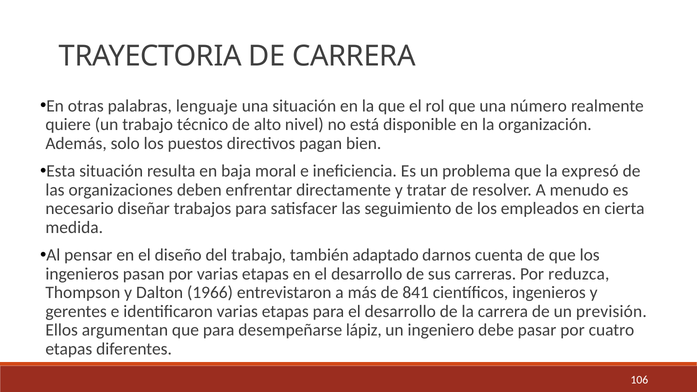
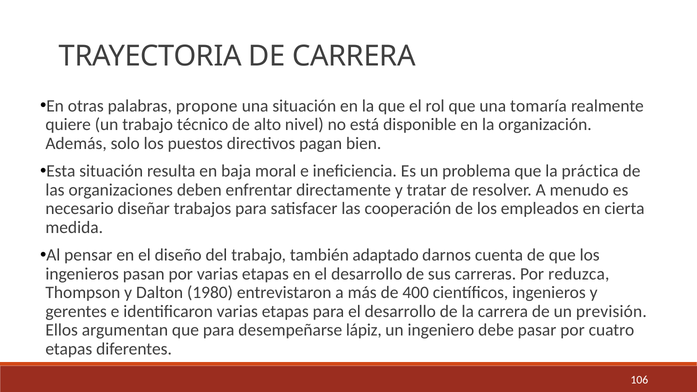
lenguaje: lenguaje -> propone
número: número -> tomaría
expresó: expresó -> práctica
seguimiento: seguimiento -> cooperación
1966: 1966 -> 1980
841: 841 -> 400
